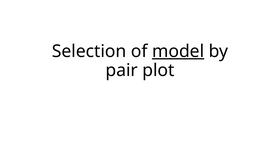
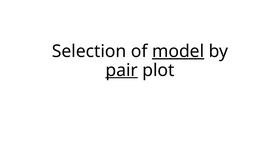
pair underline: none -> present
